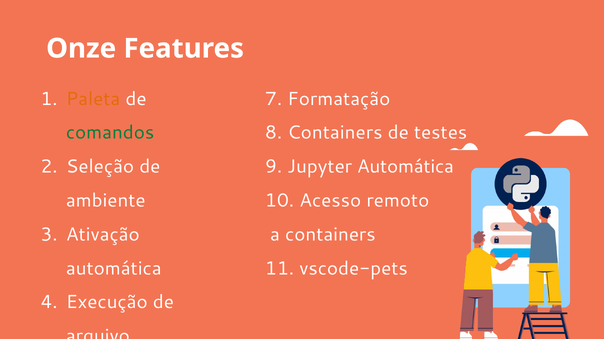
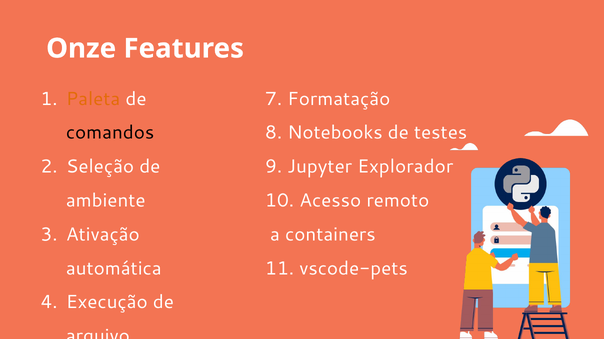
comandos colour: green -> black
8 Containers: Containers -> Notebooks
Jupyter Automática: Automática -> Explorador
